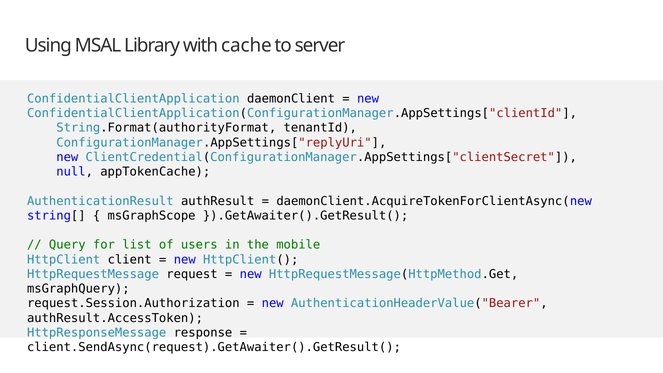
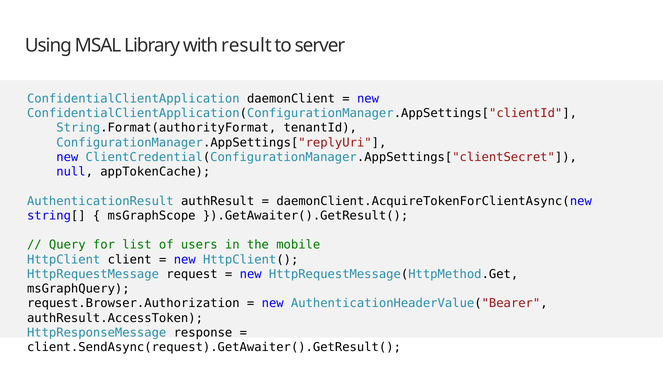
cache: cache -> result
request.Session.Authorization: request.Session.Authorization -> request.Browser.Authorization
